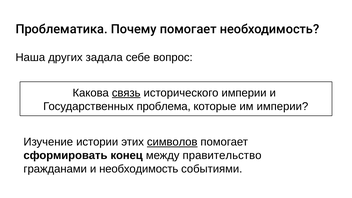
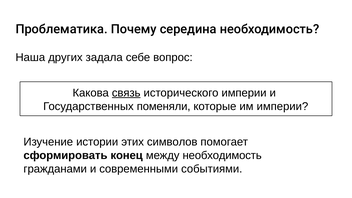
Почему помогает: помогает -> середина
проблема: проблема -> поменяли
символов underline: present -> none
между правительство: правительство -> необходимость
и необходимость: необходимость -> современными
